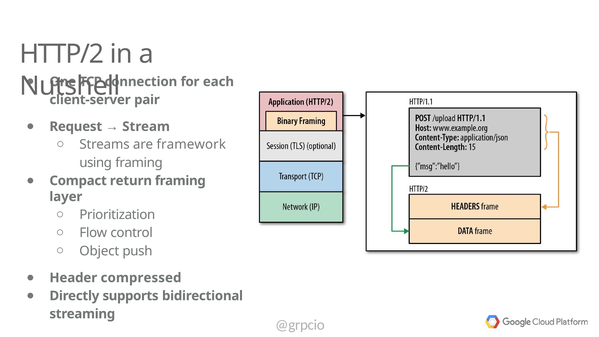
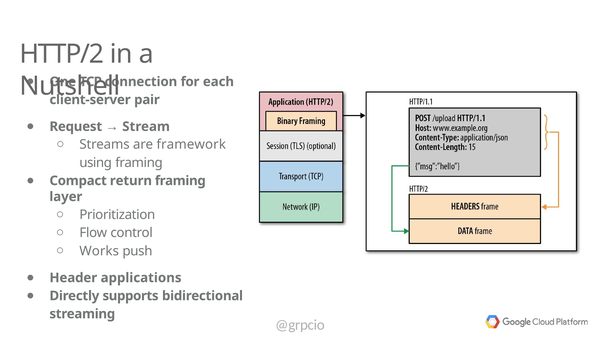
Object: Object -> Works
compressed: compressed -> applications
